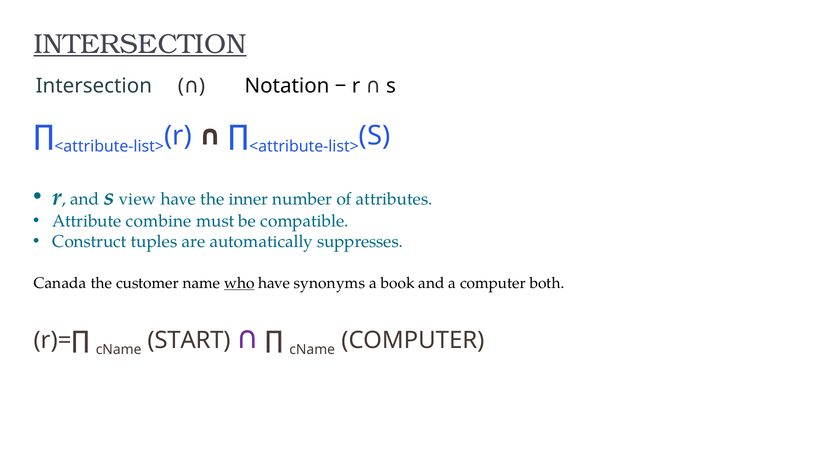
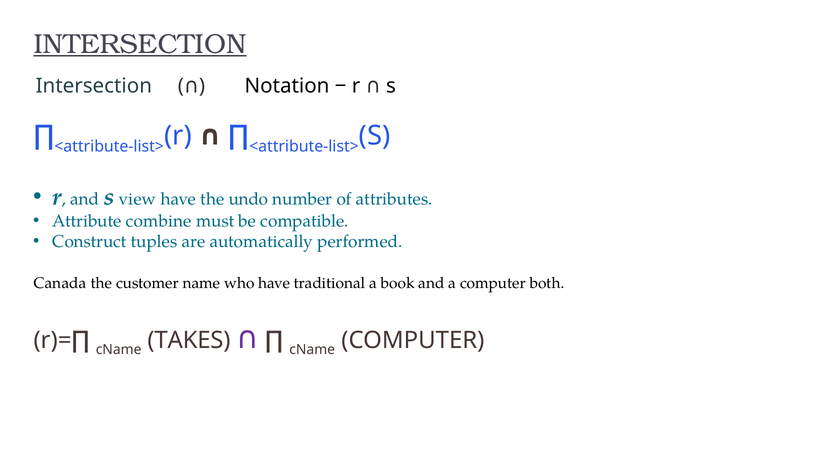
inner: inner -> undo
suppresses: suppresses -> performed
who underline: present -> none
synonyms: synonyms -> traditional
START: START -> TAKES
